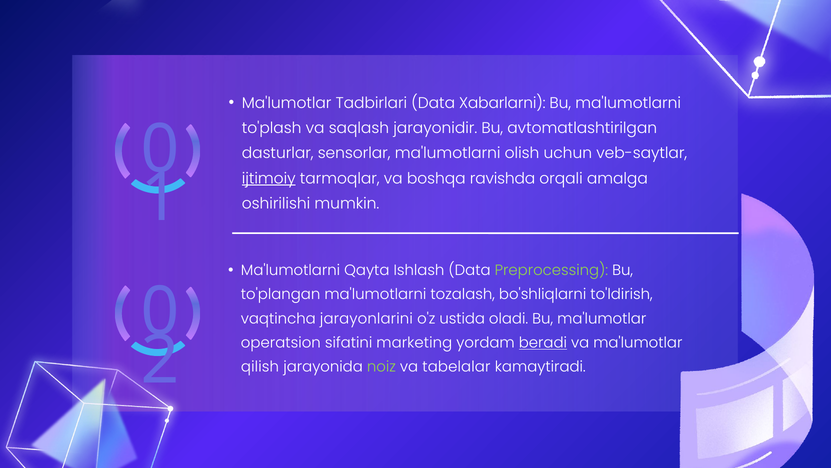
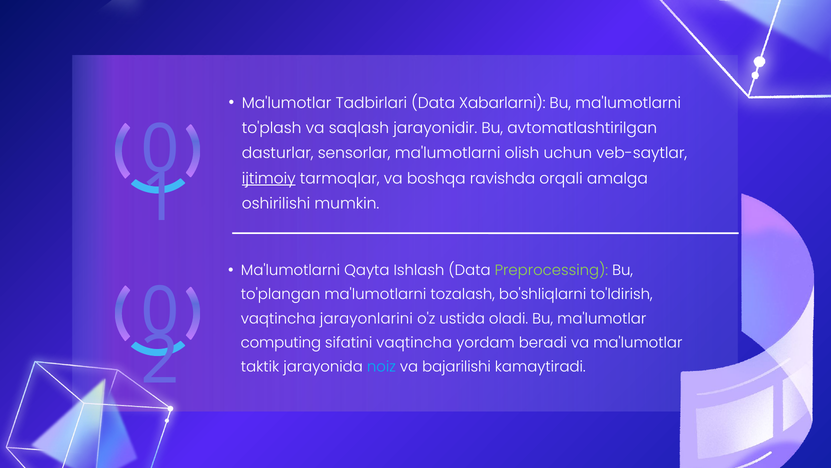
operatsion: operatsion -> computing
sifatini marketing: marketing -> vaqtincha
beradi underline: present -> none
qilish: qilish -> taktik
noiz colour: light green -> light blue
tabelalar: tabelalar -> bajarilishi
